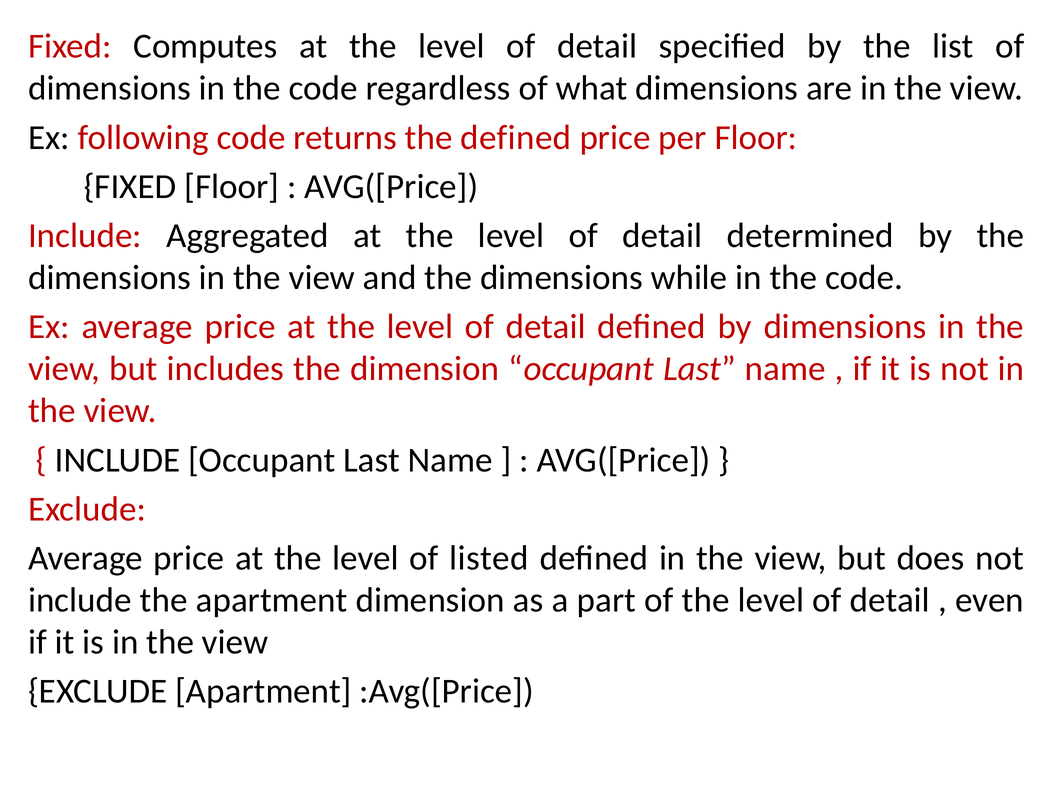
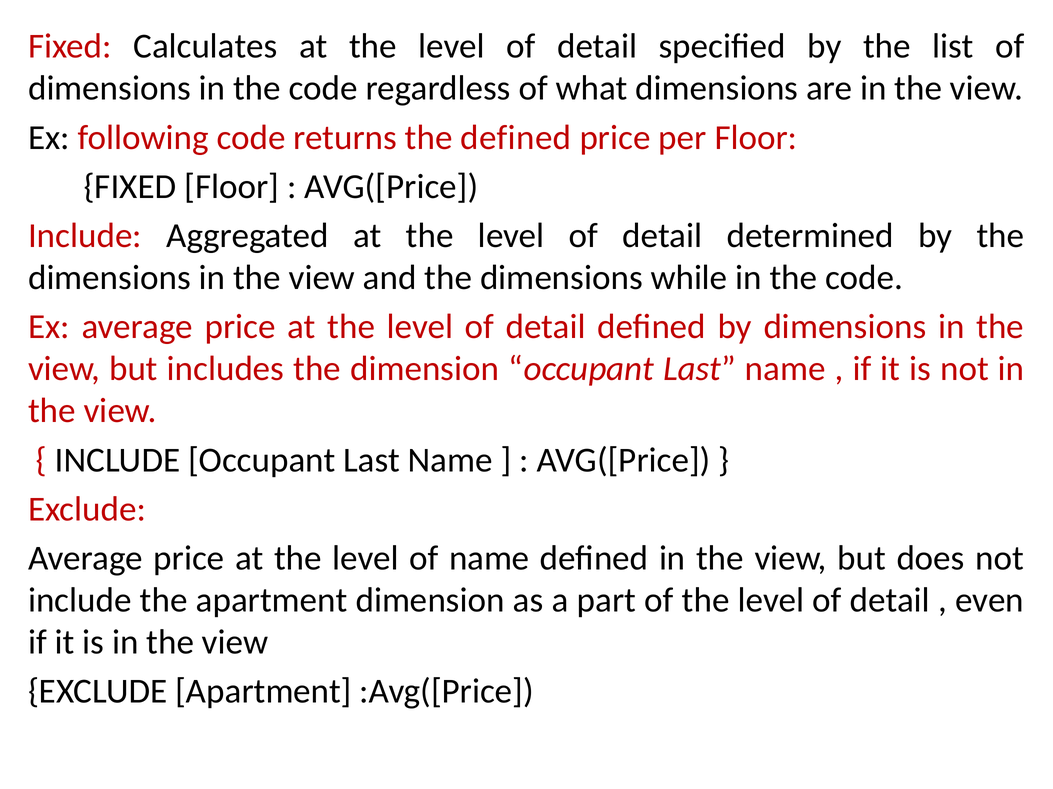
Computes: Computes -> Calculates
of listed: listed -> name
